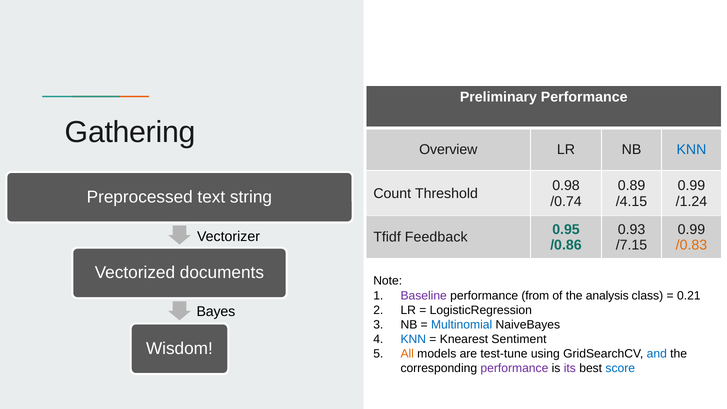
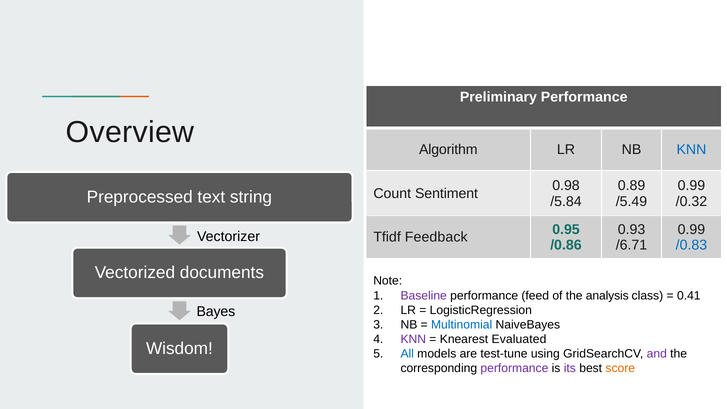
Gathering: Gathering -> Overview
Overview: Overview -> Algorithm
Threshold: Threshold -> Sentiment
/0.74: /0.74 -> /5.84
/4.15: /4.15 -> /5.49
/1.24: /1.24 -> /0.32
/7.15: /7.15 -> /6.71
/0.83 colour: orange -> blue
from: from -> feed
0.21: 0.21 -> 0.41
KNN at (413, 339) colour: blue -> purple
Sentiment: Sentiment -> Evaluated
All colour: orange -> blue
and colour: blue -> purple
score colour: blue -> orange
